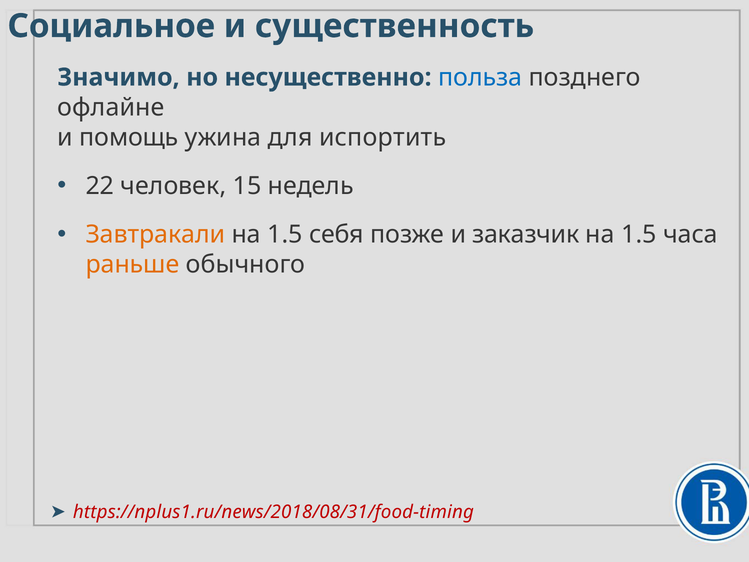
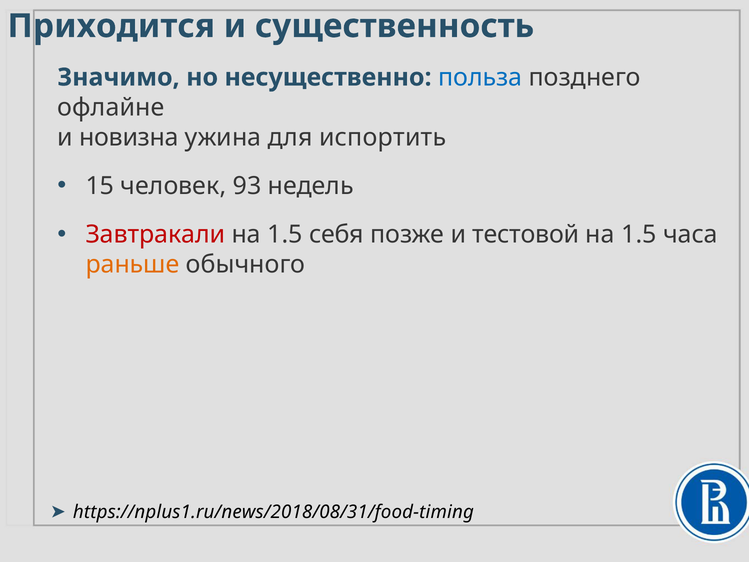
Социальное: Социальное -> Приходится
помощь: помощь -> новизна
22: 22 -> 15
15: 15 -> 93
Завтракали colour: orange -> red
заказчик: заказчик -> тестовой
https://nplus1.ru/news/2018/08/31/food-timing colour: red -> black
